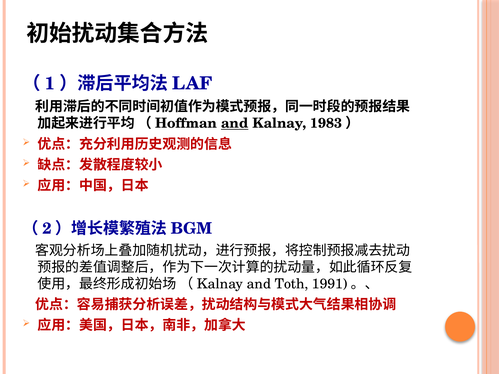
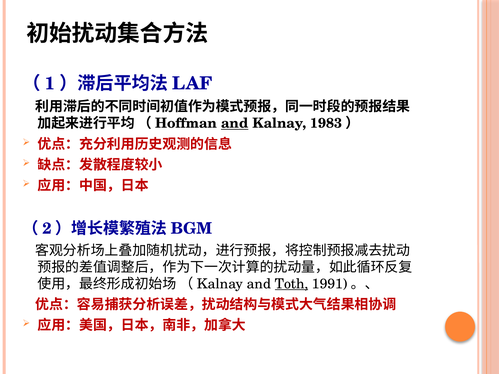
Toth underline: none -> present
